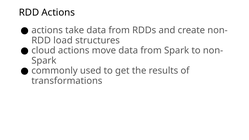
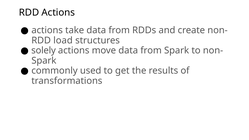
cloud: cloud -> solely
